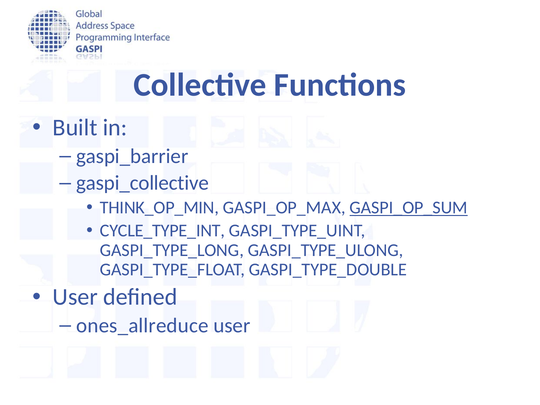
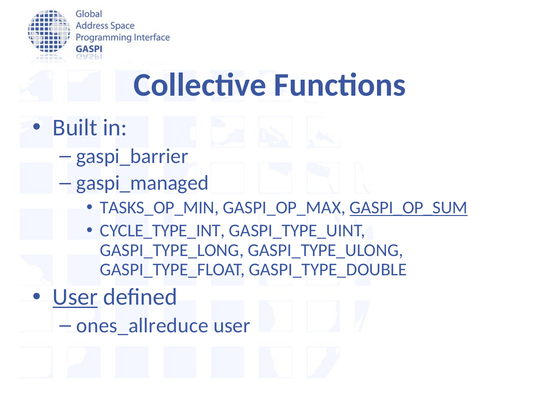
gaspi_collective: gaspi_collective -> gaspi_managed
THINK_OP_MIN: THINK_OP_MIN -> TASKS_OP_MIN
User at (75, 297) underline: none -> present
